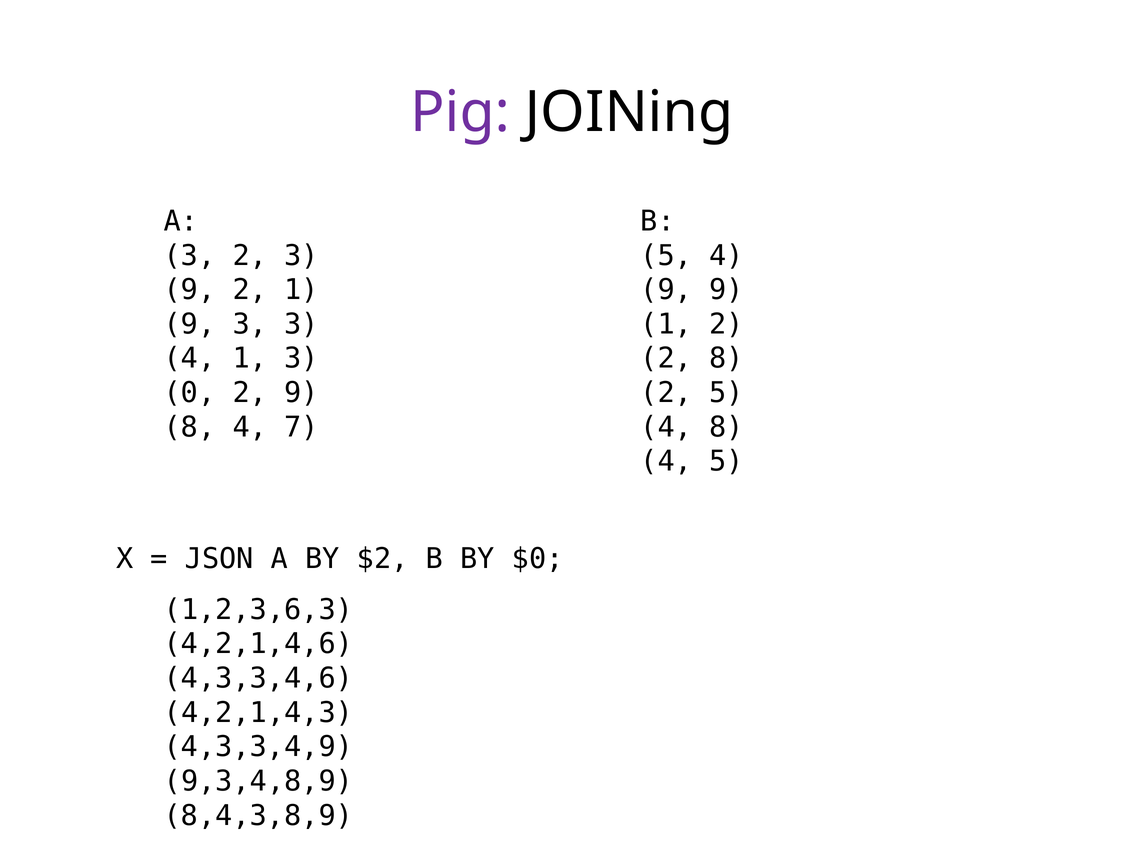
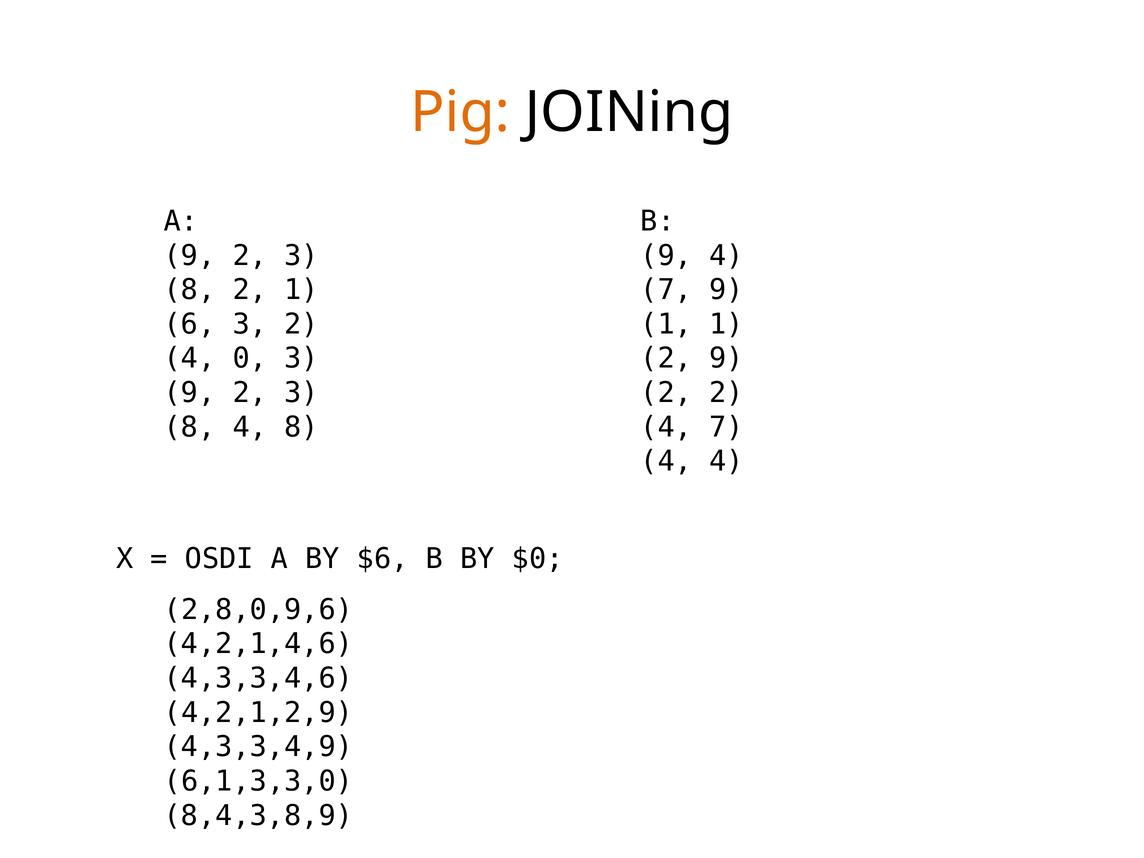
Pig colour: purple -> orange
3 at (190, 256): 3 -> 9
5 at (666, 256): 5 -> 9
9 at (190, 290): 9 -> 8
9 at (666, 290): 9 -> 7
9 at (190, 324): 9 -> 6
3 3: 3 -> 2
1 2: 2 -> 1
4 1: 1 -> 0
2 8: 8 -> 9
0 at (190, 393): 0 -> 9
9 at (301, 393): 9 -> 3
2 5: 5 -> 2
4 7: 7 -> 8
8 at (726, 427): 8 -> 7
4 5: 5 -> 4
JSON: JSON -> OSDI
$2: $2 -> $6
1,2,3,6,3: 1,2,3,6,3 -> 2,8,0,9,6
4,2,1,4,3: 4,2,1,4,3 -> 4,2,1,2,9
9,3,4,8,9: 9,3,4,8,9 -> 6,1,3,3,0
